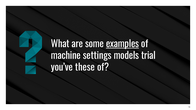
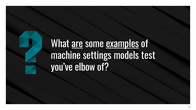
are underline: none -> present
trial: trial -> test
these: these -> elbow
